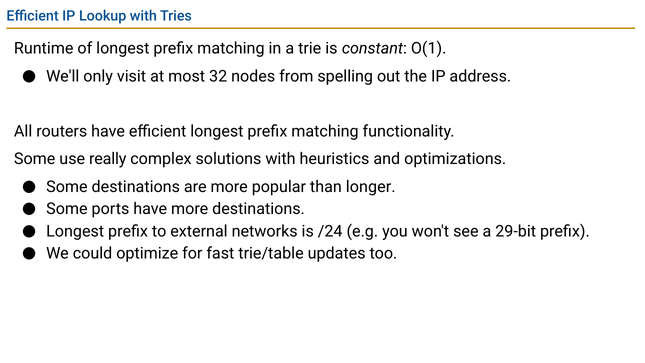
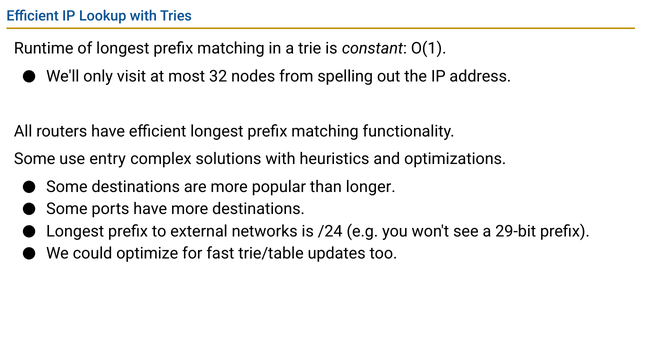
really: really -> entry
